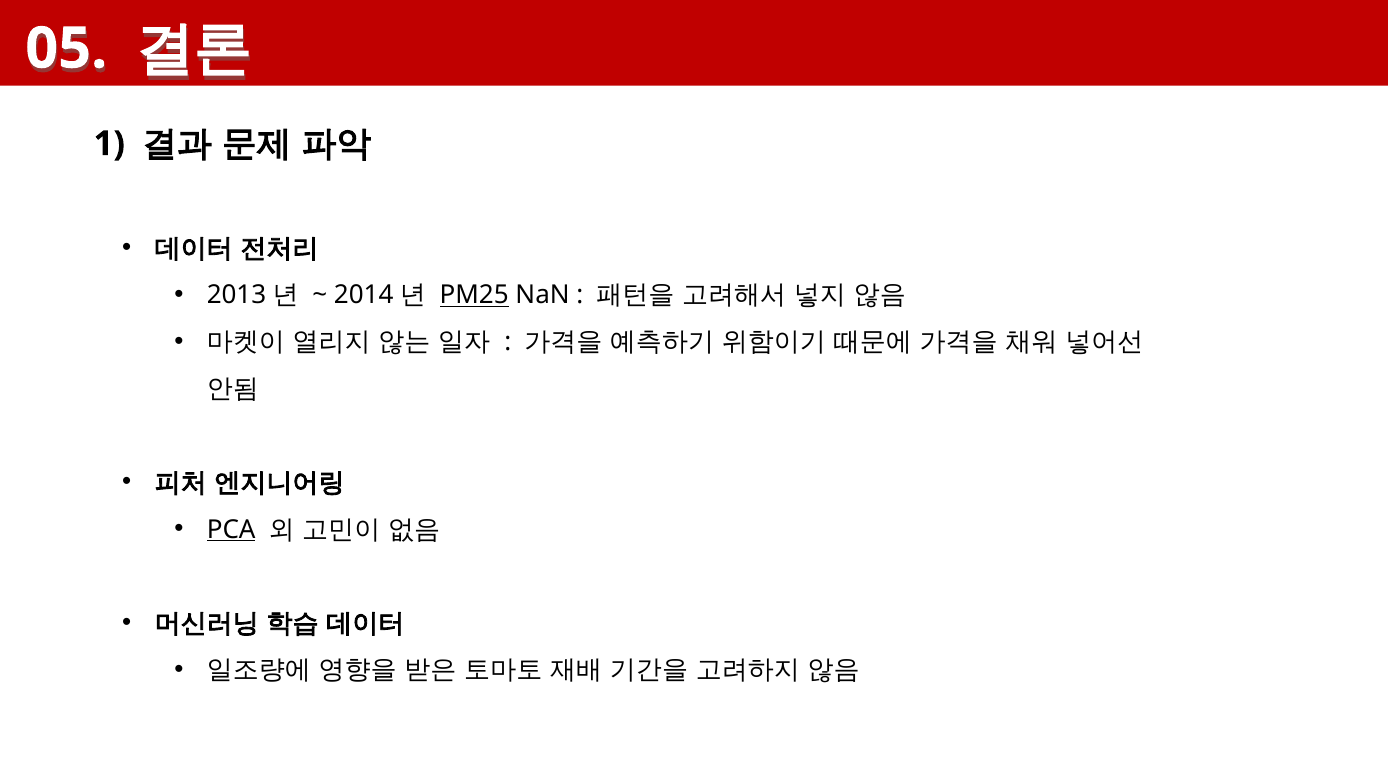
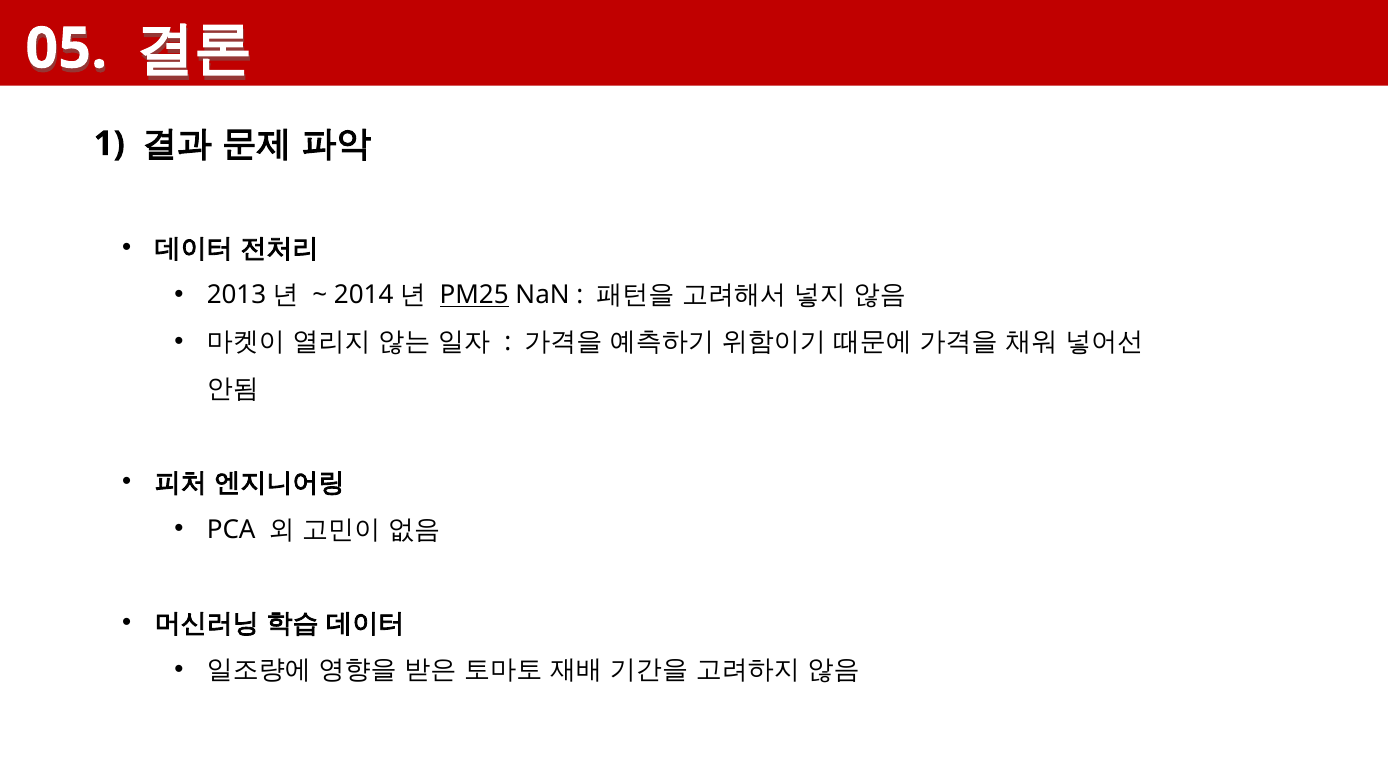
PCA underline: present -> none
